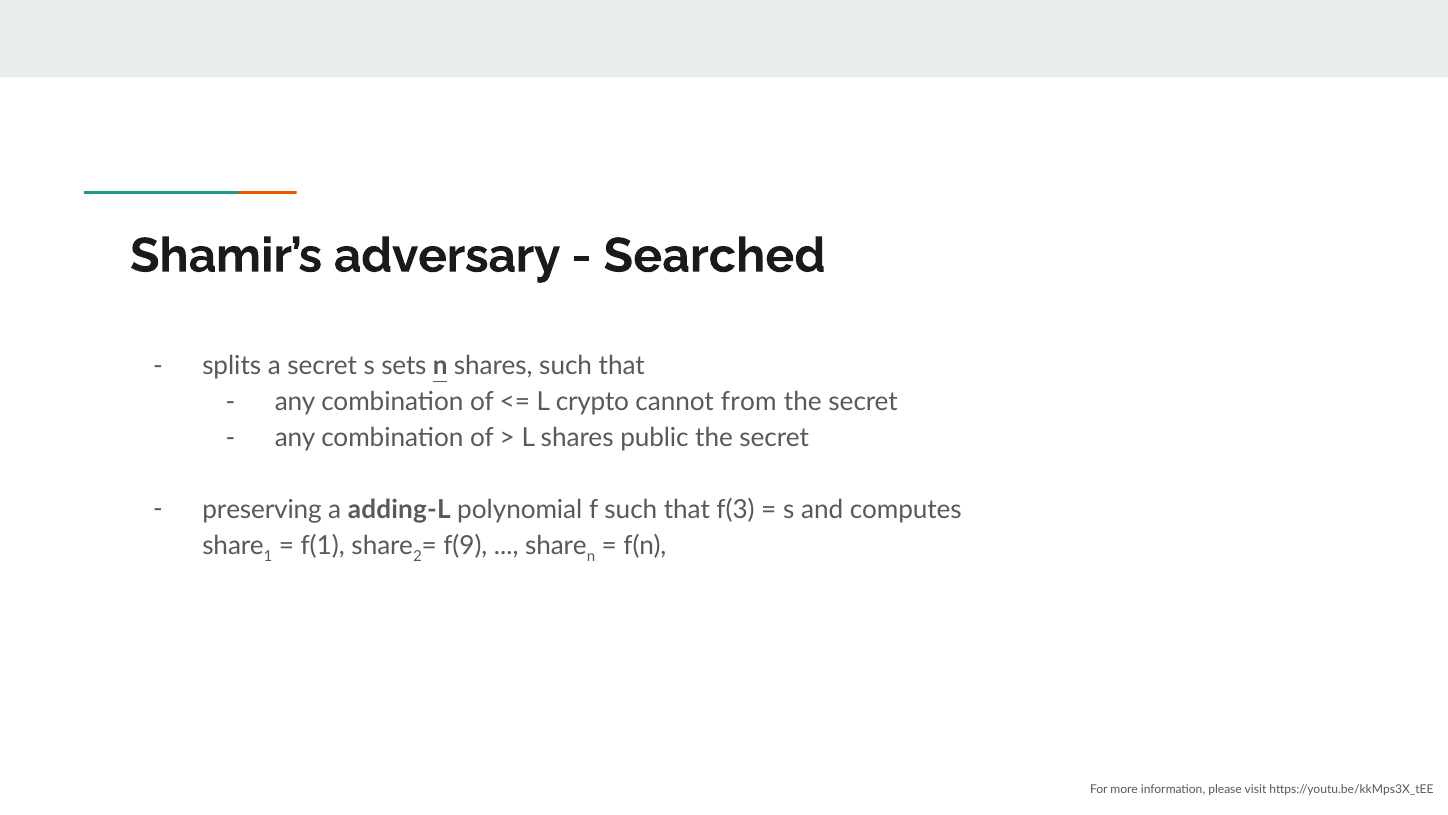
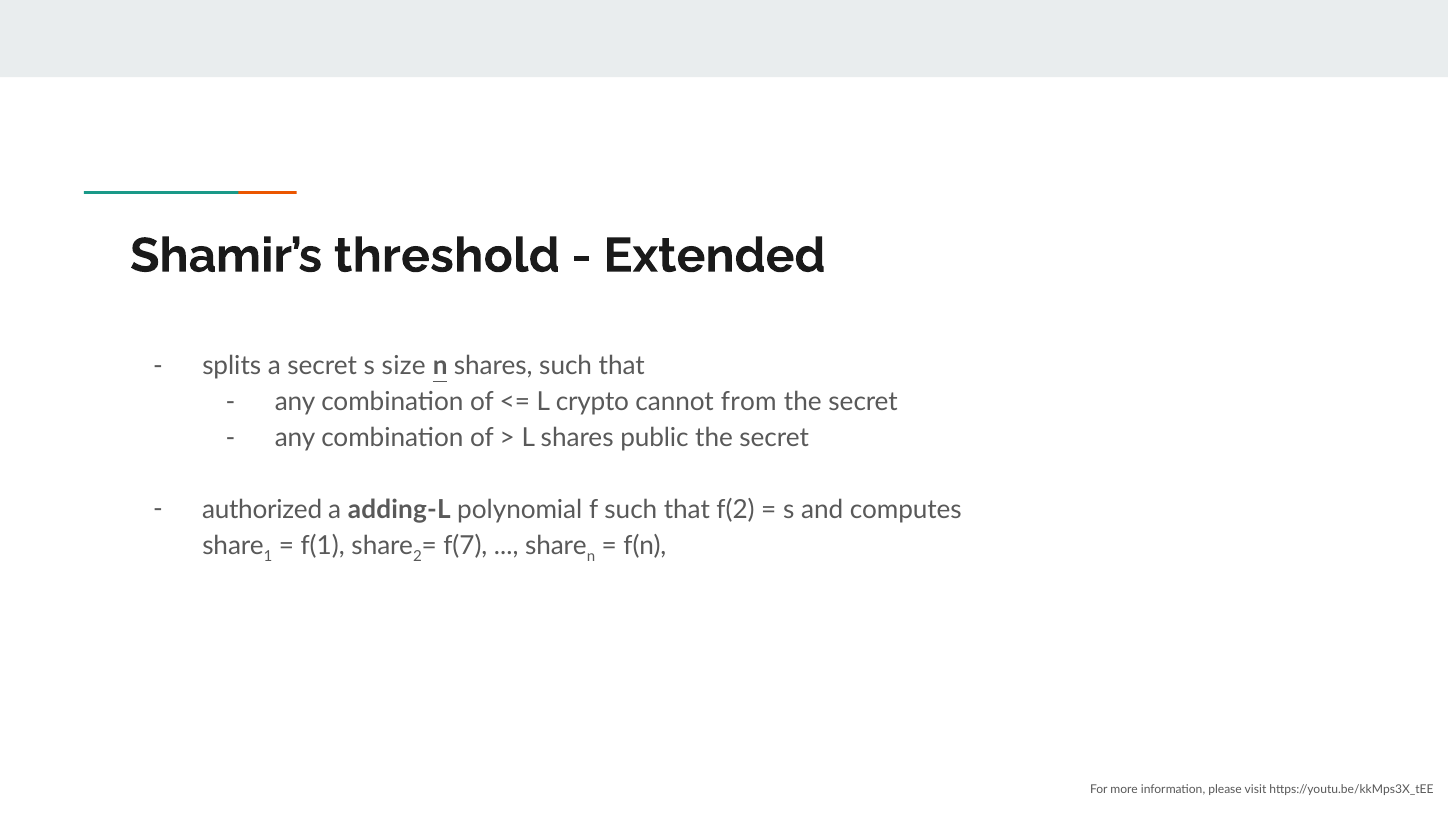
adversary: adversary -> threshold
Searched: Searched -> Extended
sets: sets -> size
preserving: preserving -> authorized
f(3: f(3 -> f(2
f(9: f(9 -> f(7
